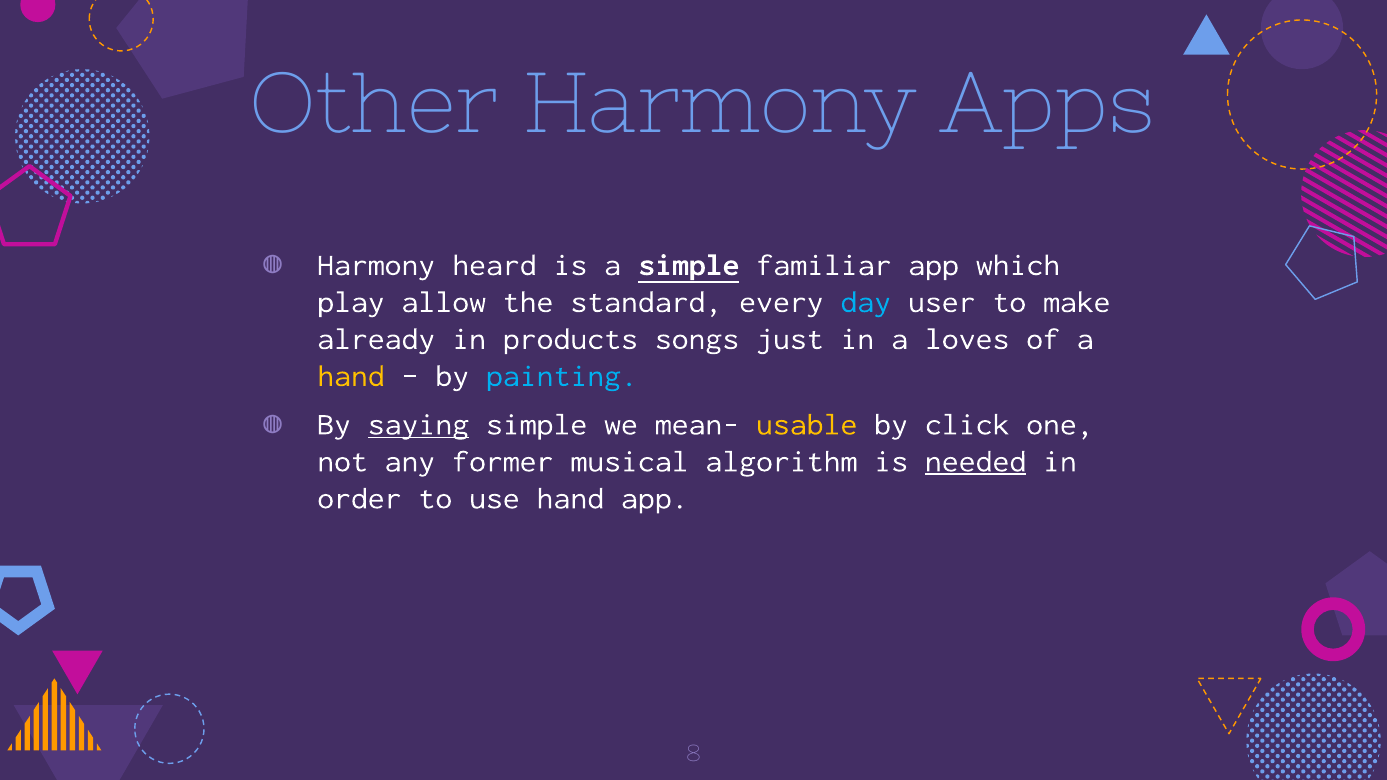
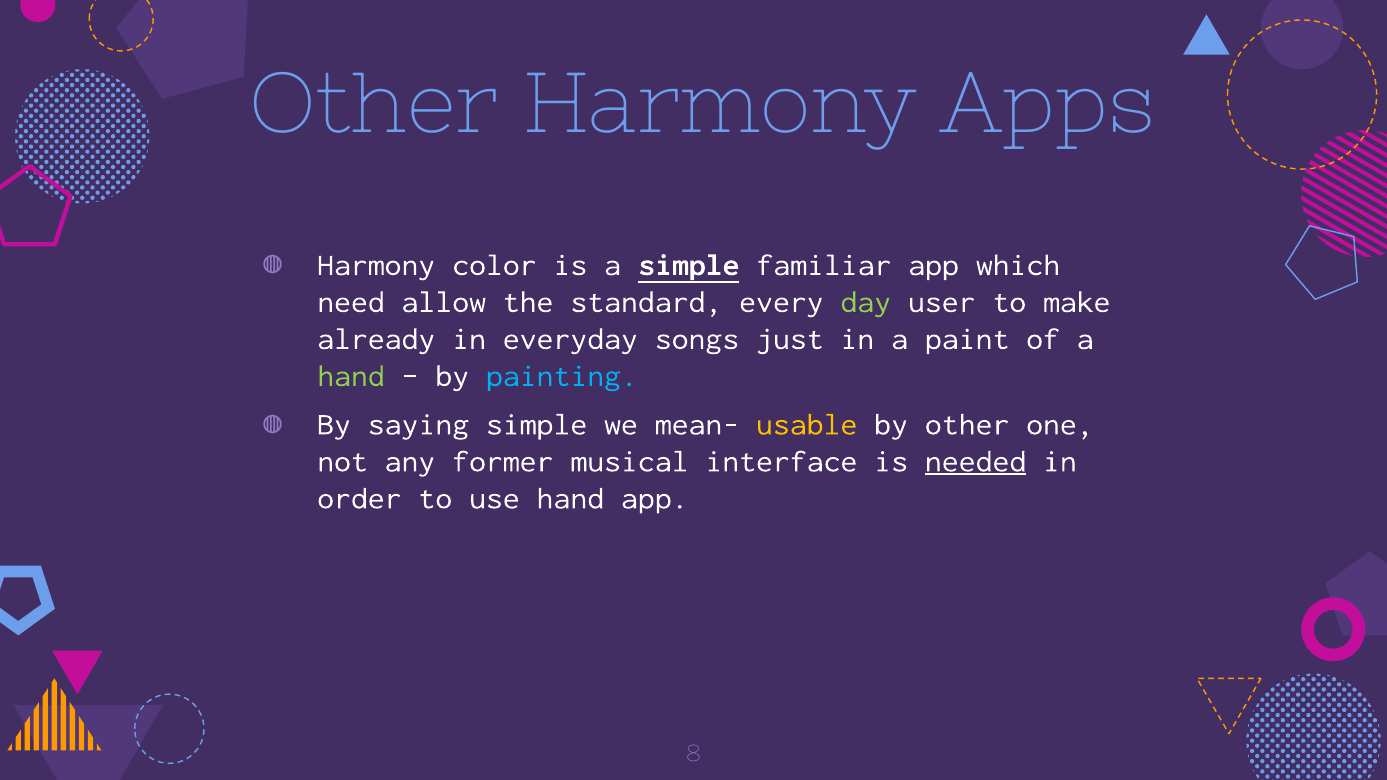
heard: heard -> color
play: play -> need
day colour: light blue -> light green
products: products -> everyday
loves: loves -> paint
hand at (351, 376) colour: yellow -> light green
saying underline: present -> none
by click: click -> other
algorithm: algorithm -> interface
